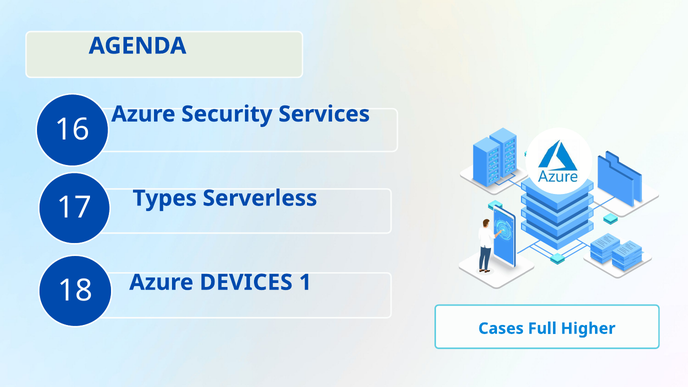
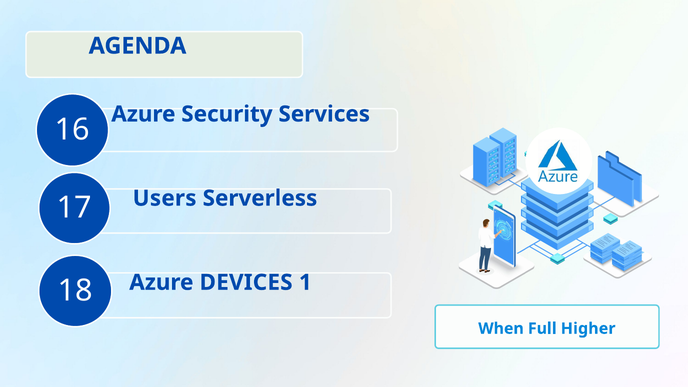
Types: Types -> Users
Cases: Cases -> When
